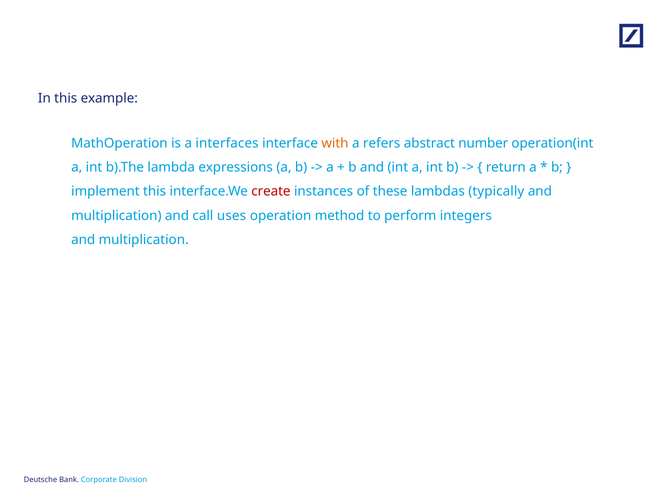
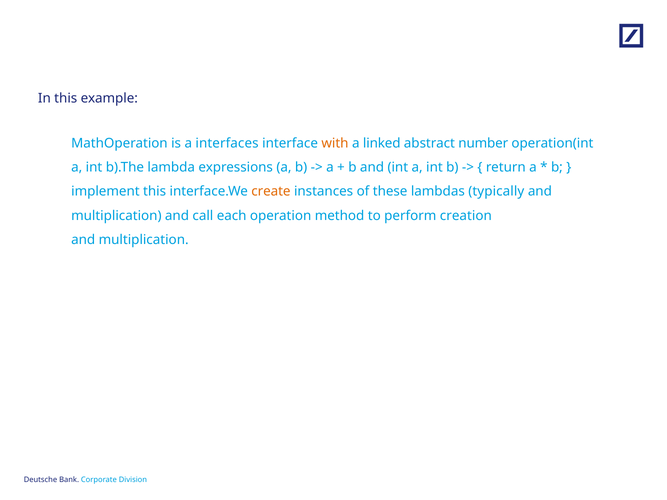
refers: refers -> linked
create colour: red -> orange
uses: uses -> each
integers: integers -> creation
